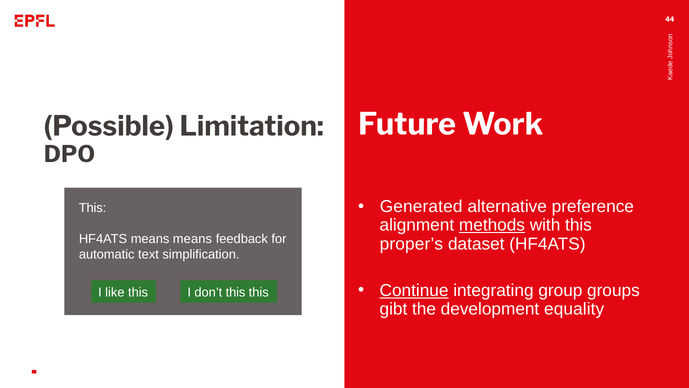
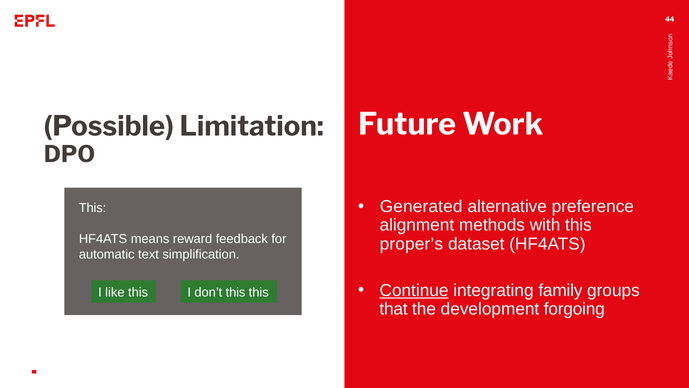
methods underline: present -> none
means means: means -> reward
group: group -> family
gibt: gibt -> that
equality: equality -> forgoing
